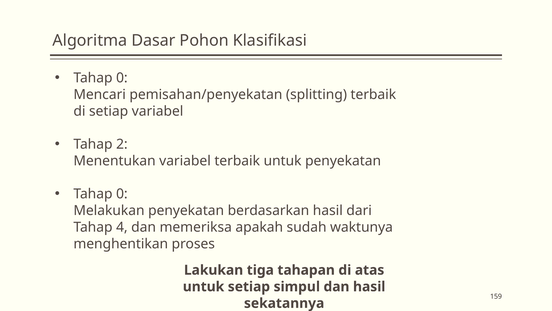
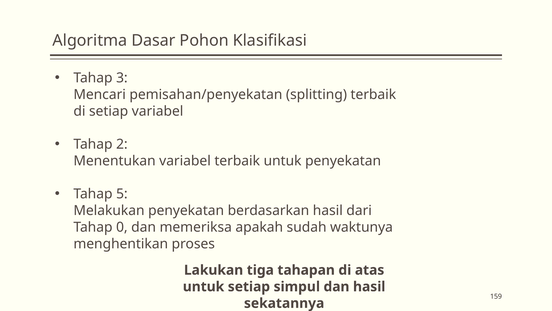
0 at (122, 78): 0 -> 3
0 at (122, 194): 0 -> 5
4: 4 -> 0
